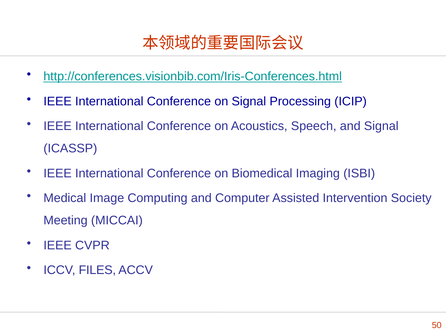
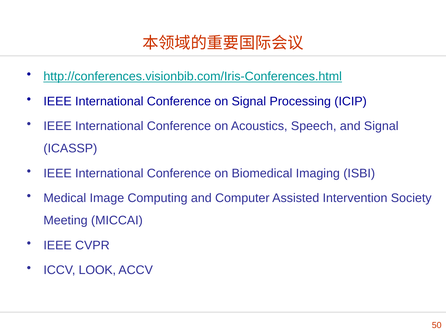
FILES: FILES -> LOOK
